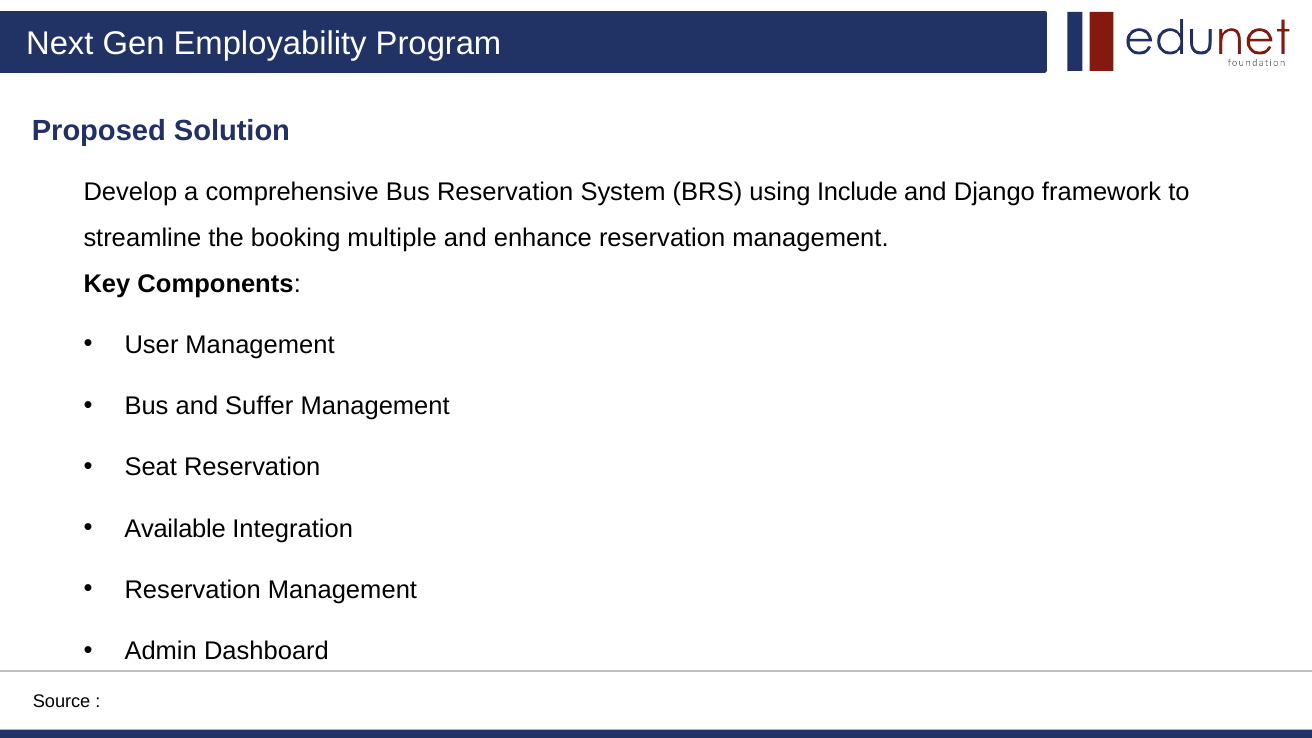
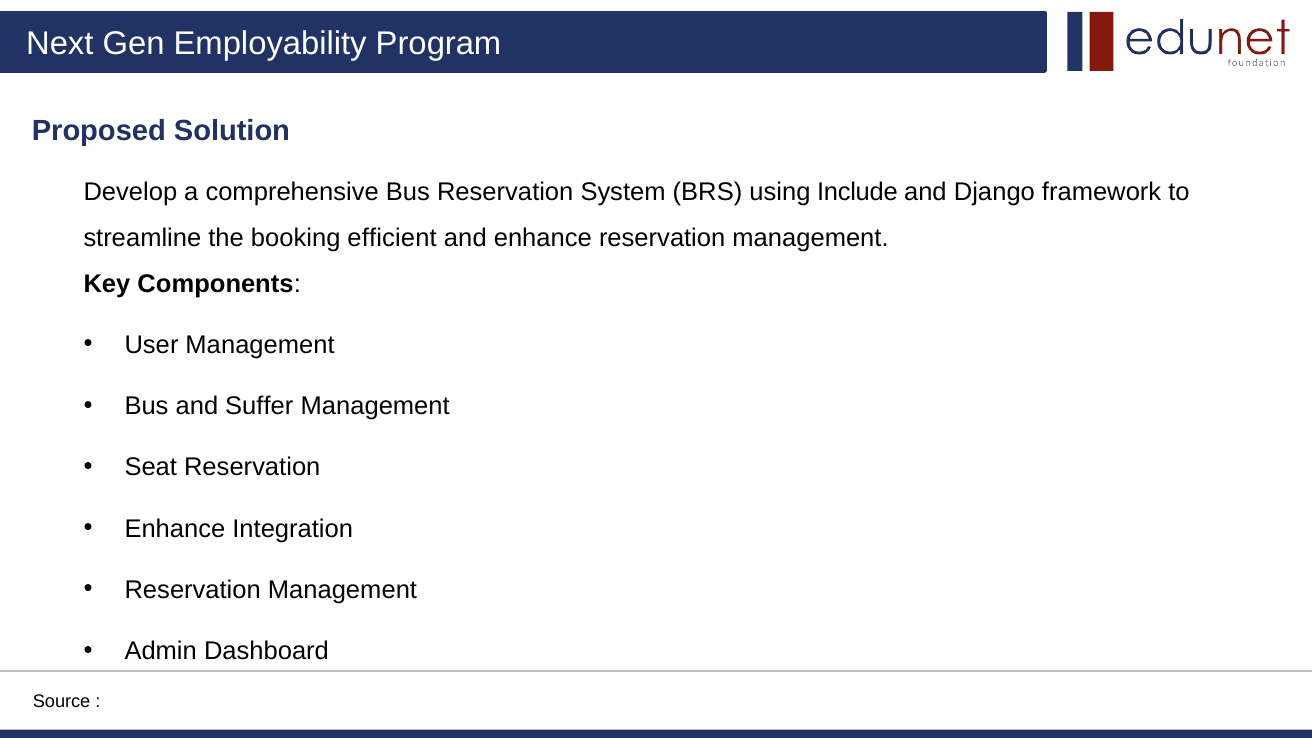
multiple: multiple -> efficient
Available at (175, 529): Available -> Enhance
